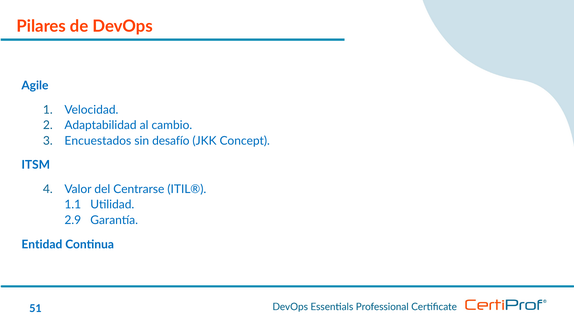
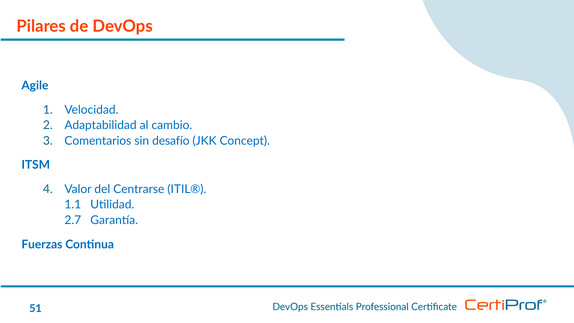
Encuestados: Encuestados -> Comentarios
2.9: 2.9 -> 2.7
Entidad: Entidad -> Fuerzas
